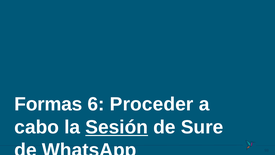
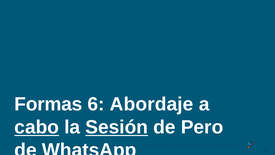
Proceder: Proceder -> Abordaje
cabo underline: none -> present
Sure: Sure -> Pero
